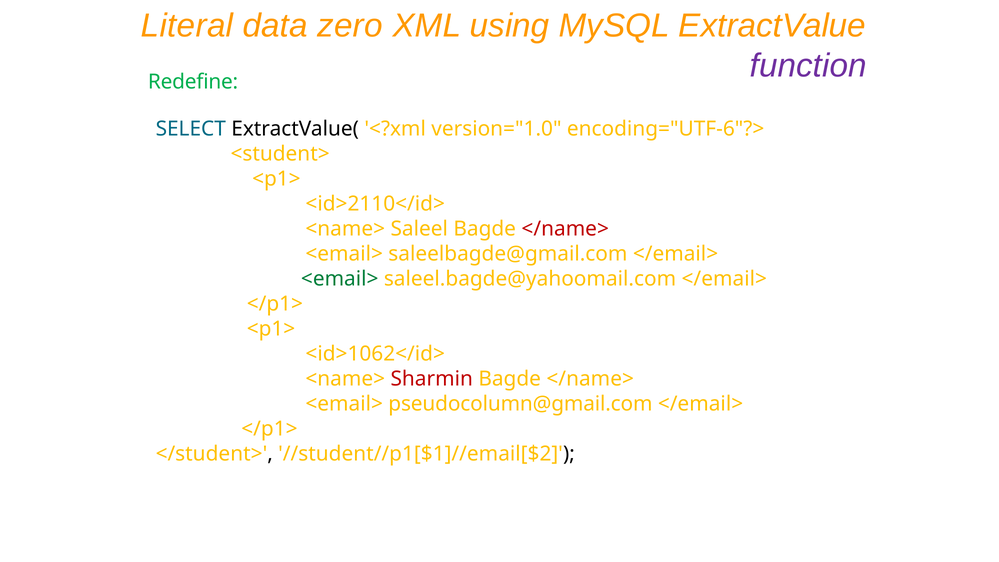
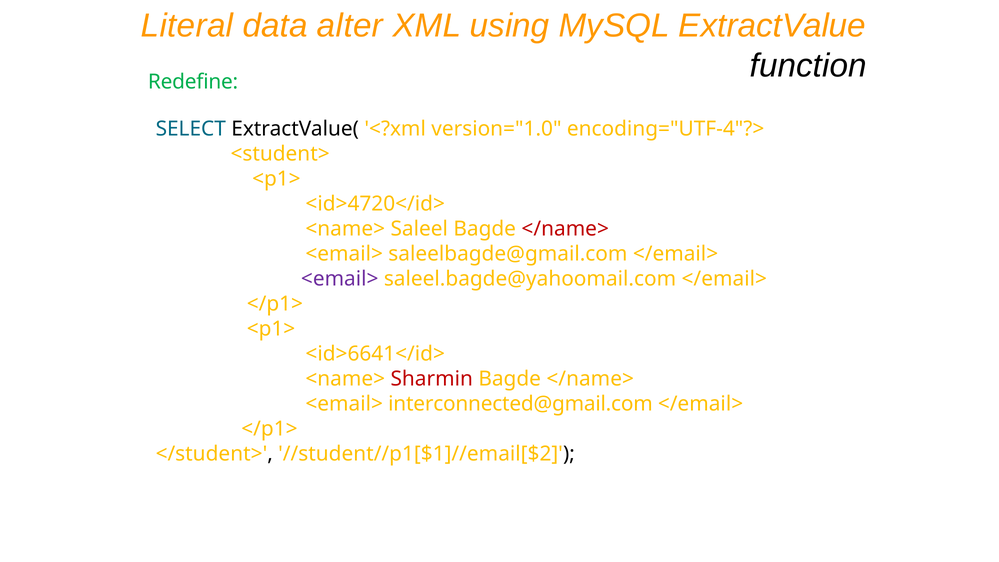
zero: zero -> alter
function colour: purple -> black
encoding="UTF-6"?>: encoding="UTF-6"?> -> encoding="UTF-4"?>
<id>2110</id>: <id>2110</id> -> <id>4720</id>
<email> at (340, 279) colour: green -> purple
<id>1062</id>: <id>1062</id> -> <id>6641</id>
pseudocolumn@gmail.com: pseudocolumn@gmail.com -> interconnected@gmail.com
